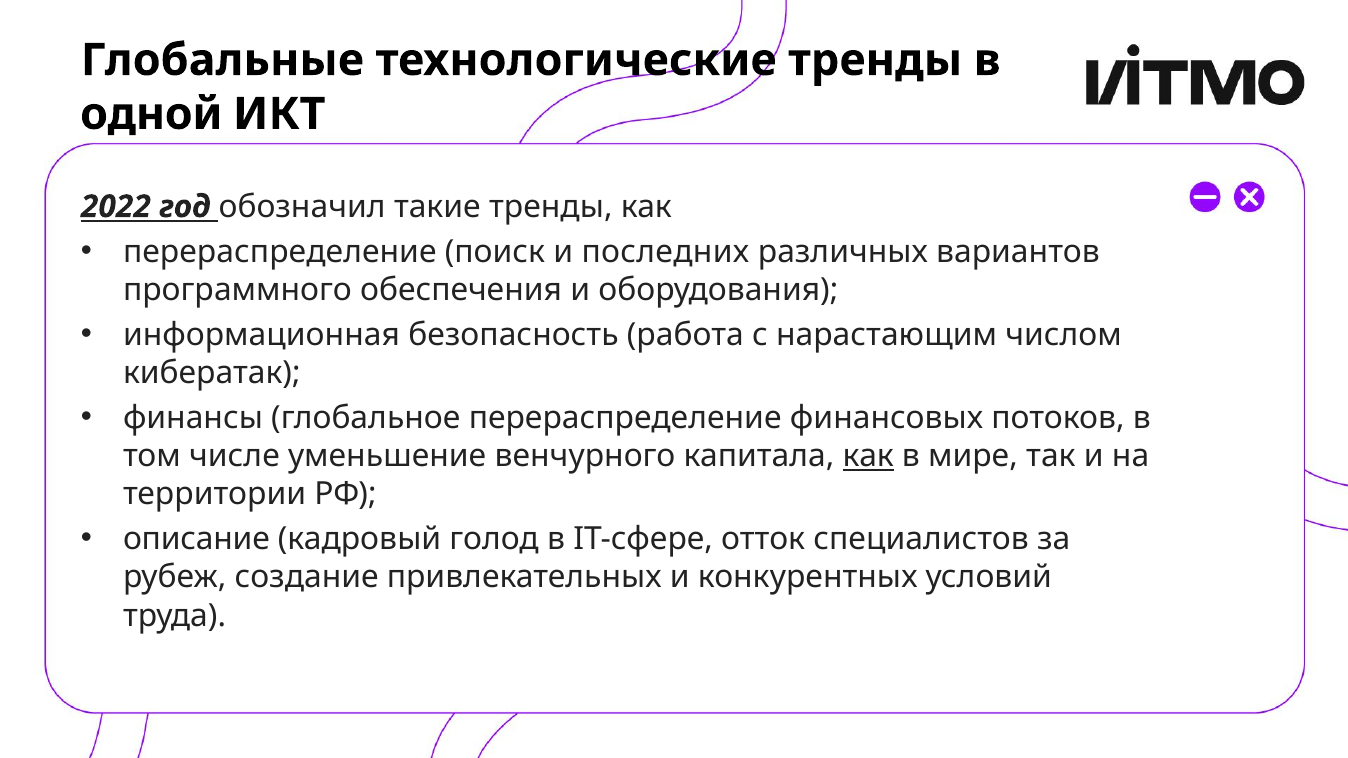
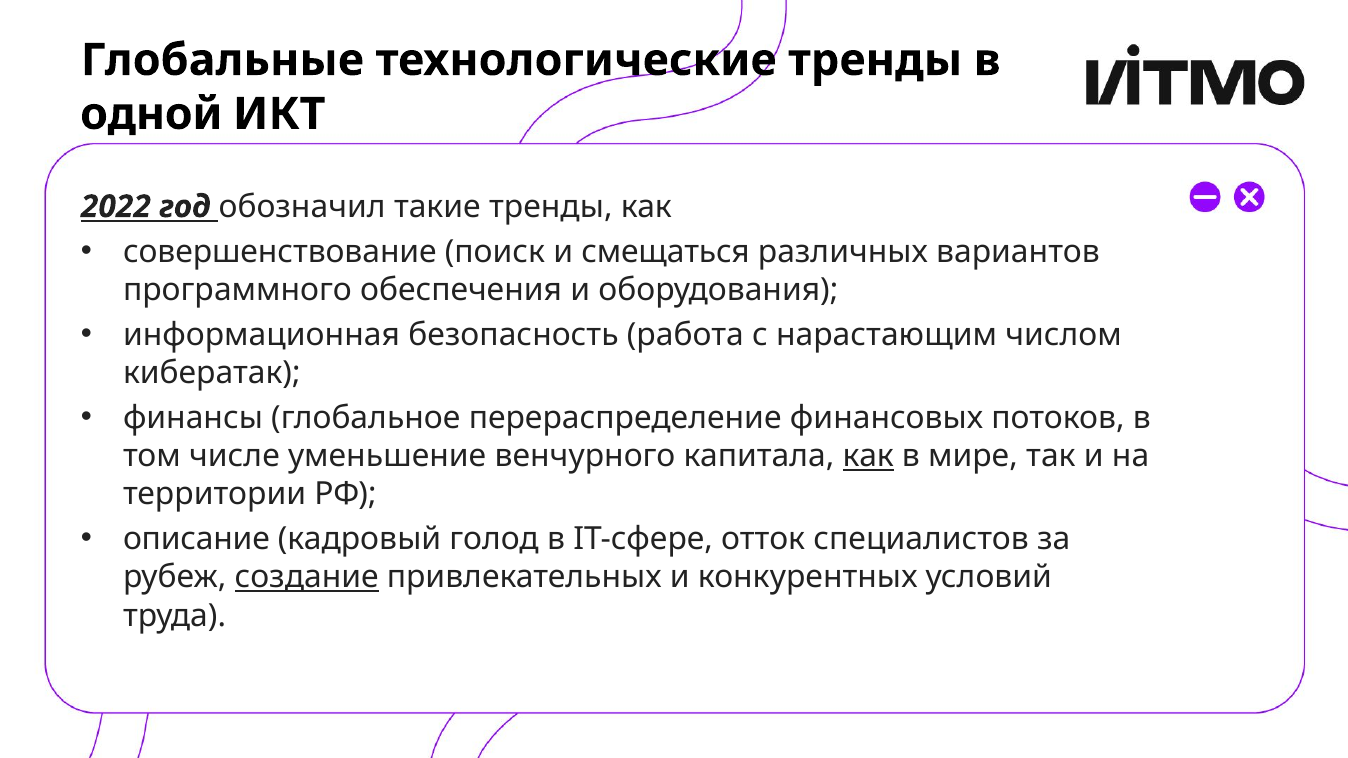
перераспределение at (280, 252): перераспределение -> совершенствование
последних: последних -> смещаться
создание underline: none -> present
